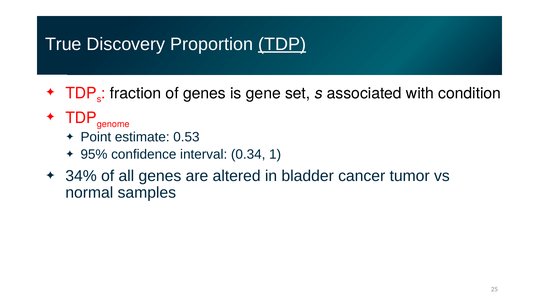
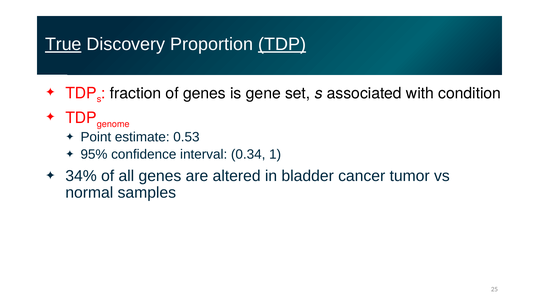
True underline: none -> present
